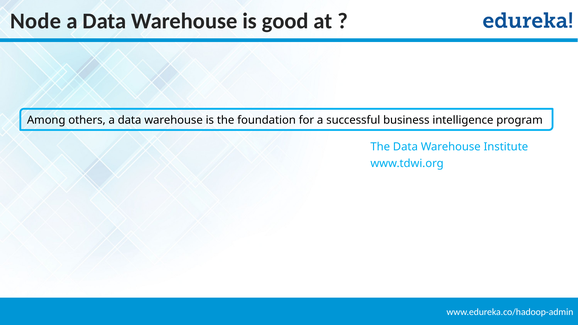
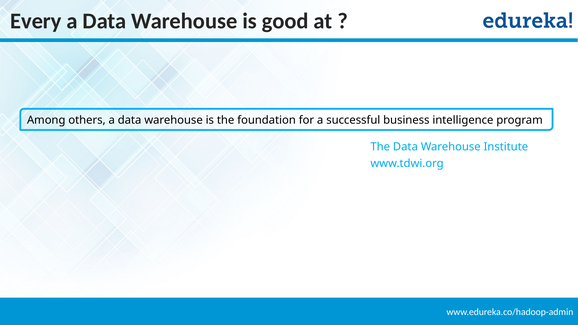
Node: Node -> Every
